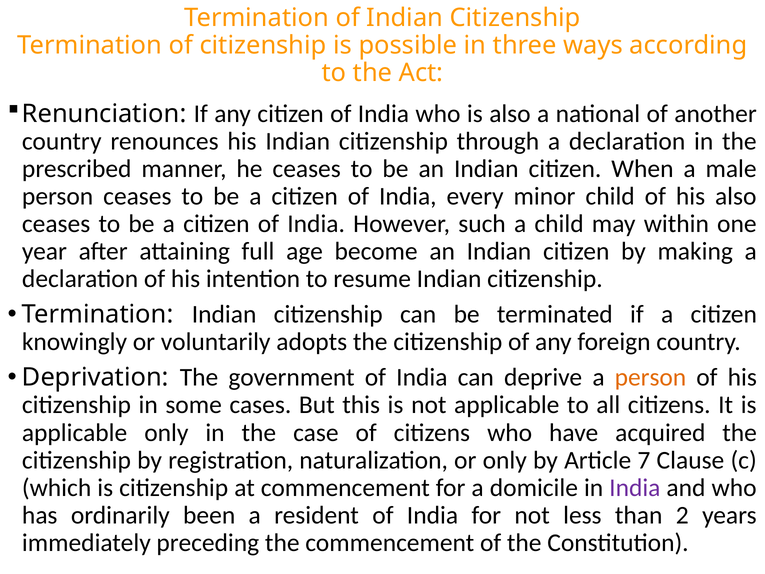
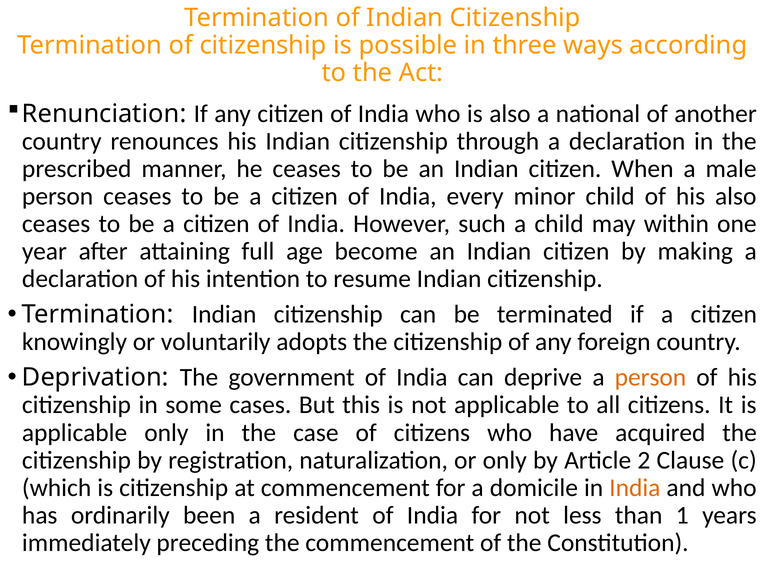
7: 7 -> 2
India at (635, 487) colour: purple -> orange
2: 2 -> 1
